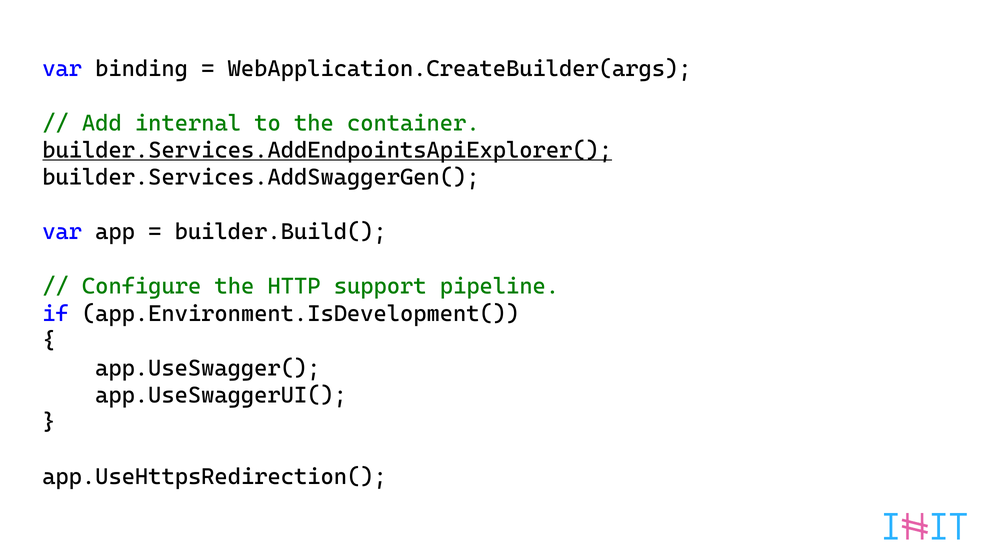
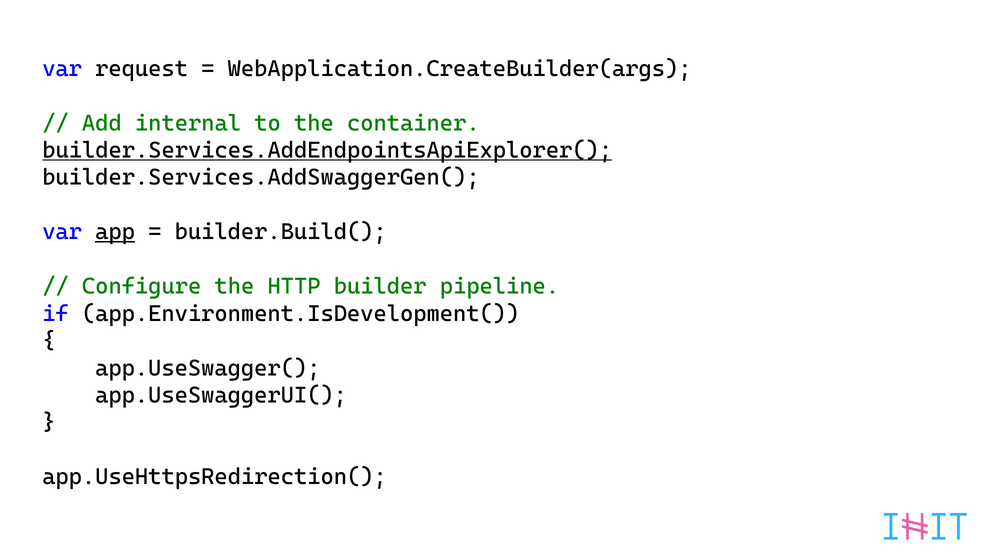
binding: binding -> request
app underline: none -> present
support: support -> builder
